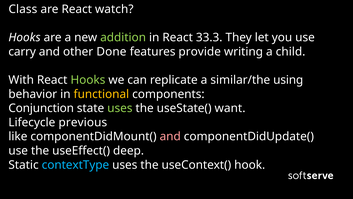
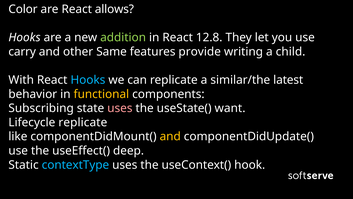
Class: Class -> Color
watch: watch -> allows
33.3: 33.3 -> 12.8
Done: Done -> Same
Hooks at (88, 80) colour: light green -> light blue
using: using -> latest
Conjunction: Conjunction -> Subscribing
uses at (120, 108) colour: light green -> pink
Lifecycle previous: previous -> replicate
and at (170, 136) colour: pink -> yellow
